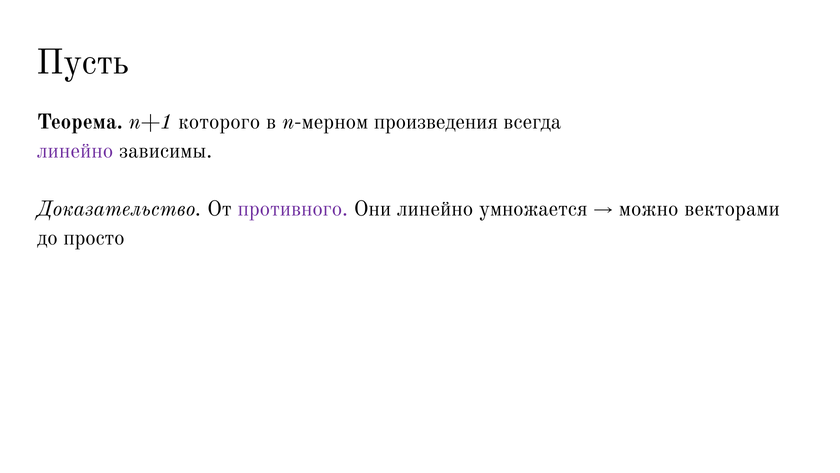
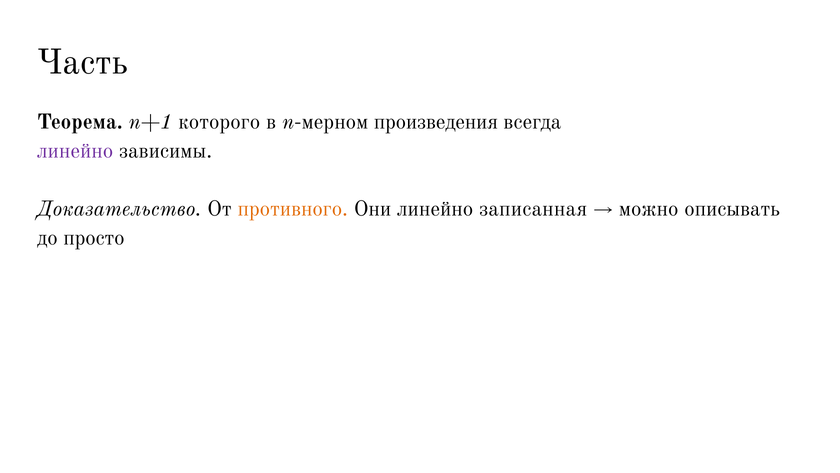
Пусть: Пусть -> Часть
противного colour: purple -> orange
умножается: умножается -> записанная
векторами: векторами -> описывать
